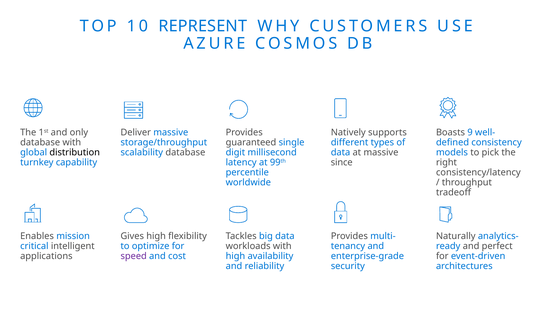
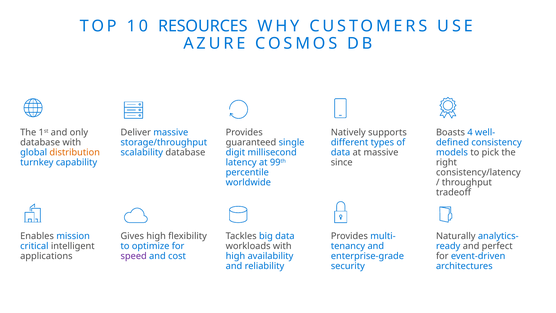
REPRESENT: REPRESENT -> RESOURCES
9: 9 -> 4
distribution colour: black -> orange
